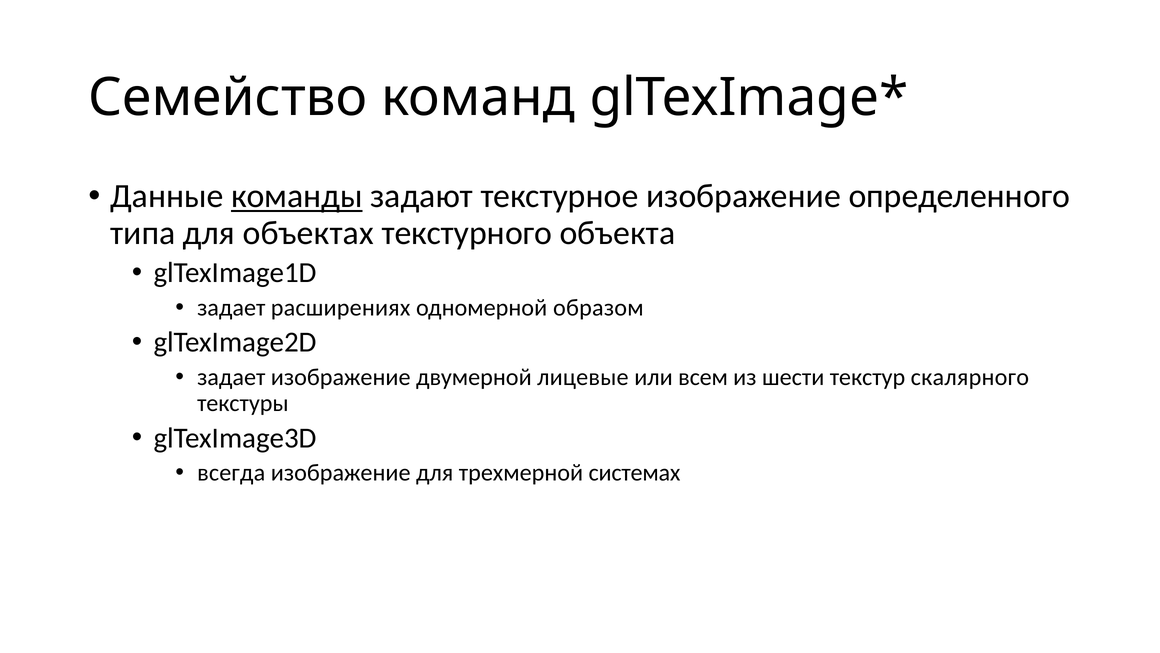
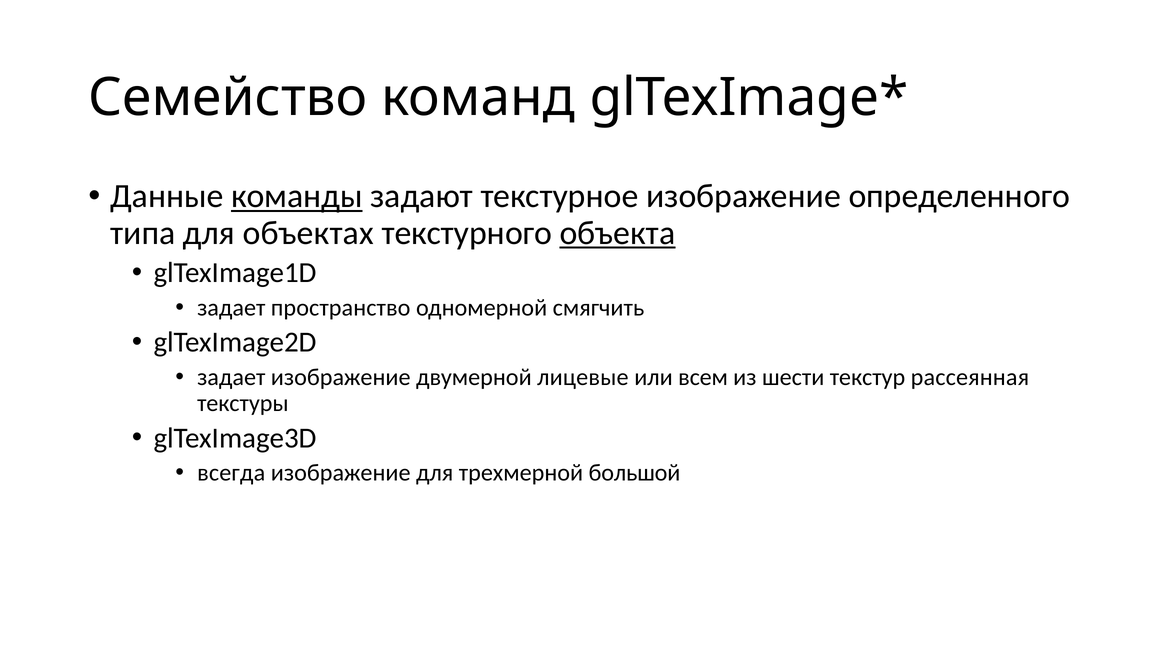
объекта underline: none -> present
расширениях: расширениях -> пространство
образом: образом -> смягчить
скалярного: скалярного -> рассеянная
системах: системах -> большой
